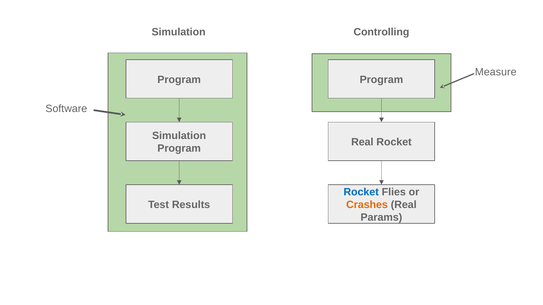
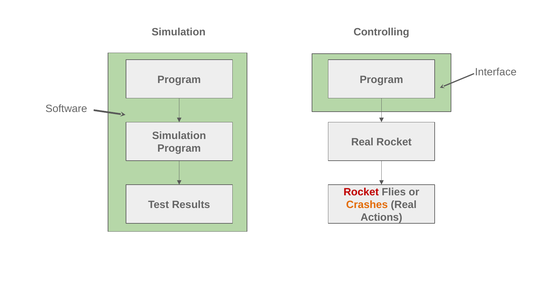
Measure: Measure -> Interface
Rocket at (361, 192) colour: blue -> red
Params: Params -> Actions
